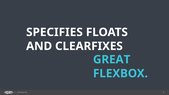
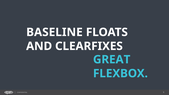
SPECIFIES: SPECIFIES -> BASELINE
